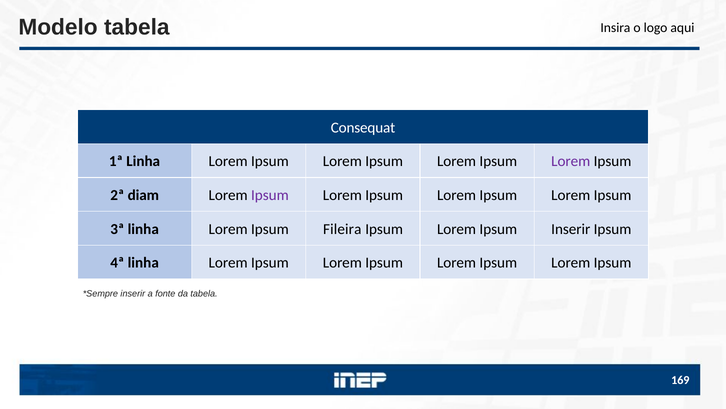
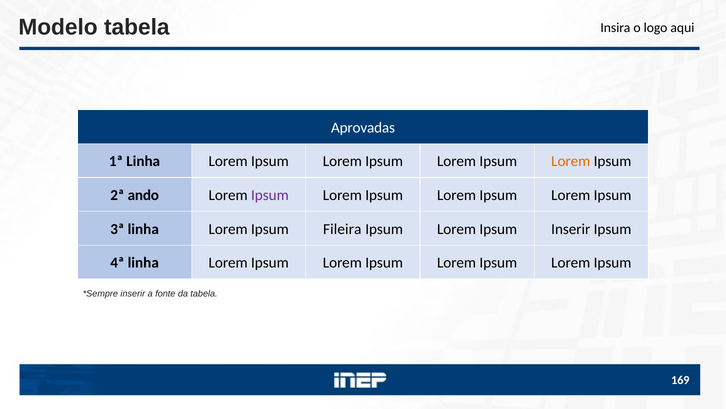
Consequat: Consequat -> Aprovadas
Lorem at (571, 161) colour: purple -> orange
diam: diam -> ando
